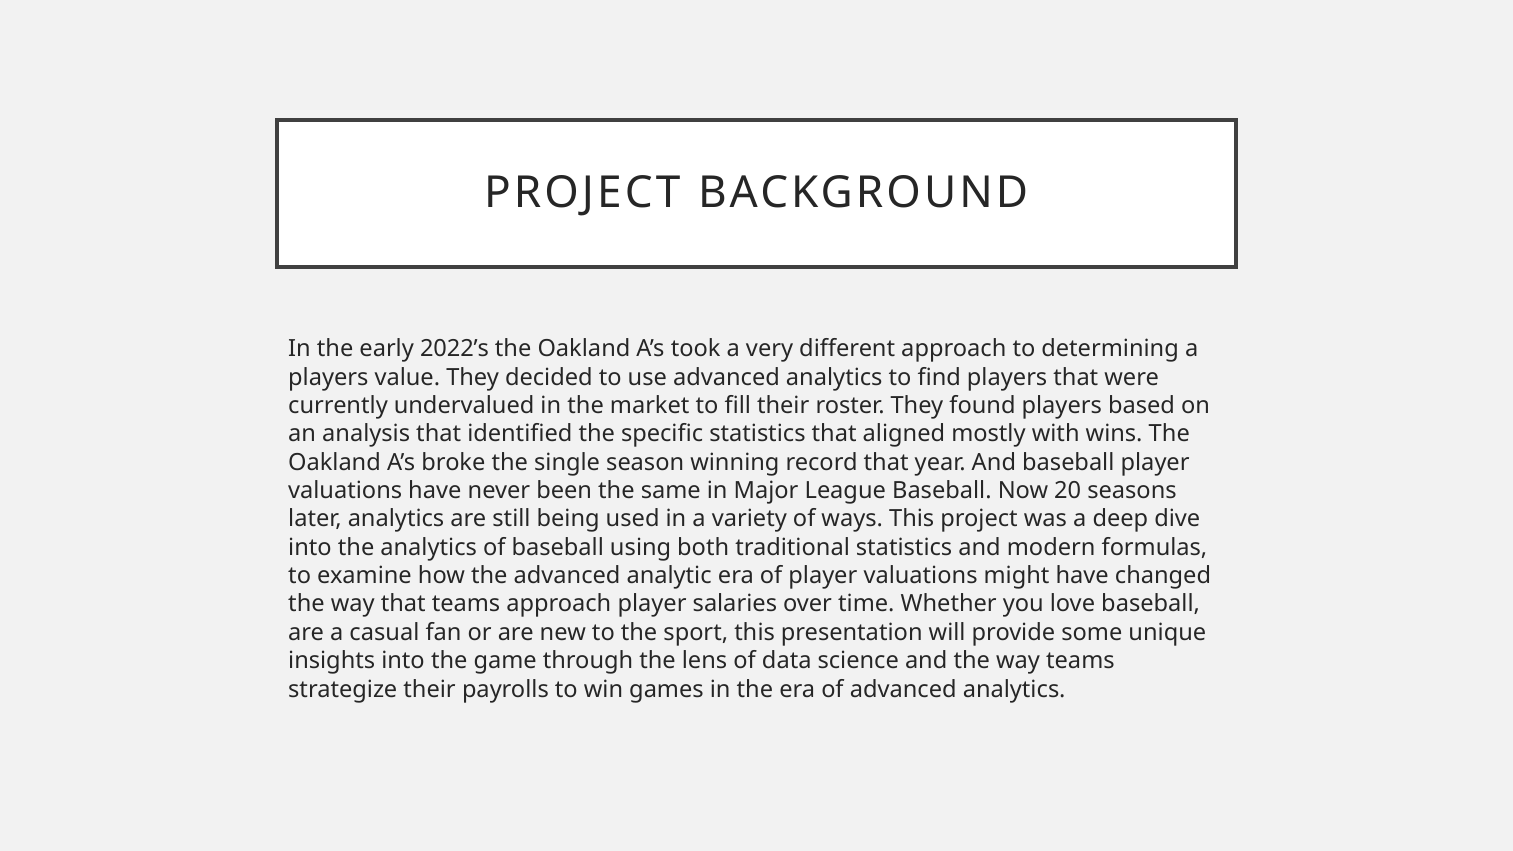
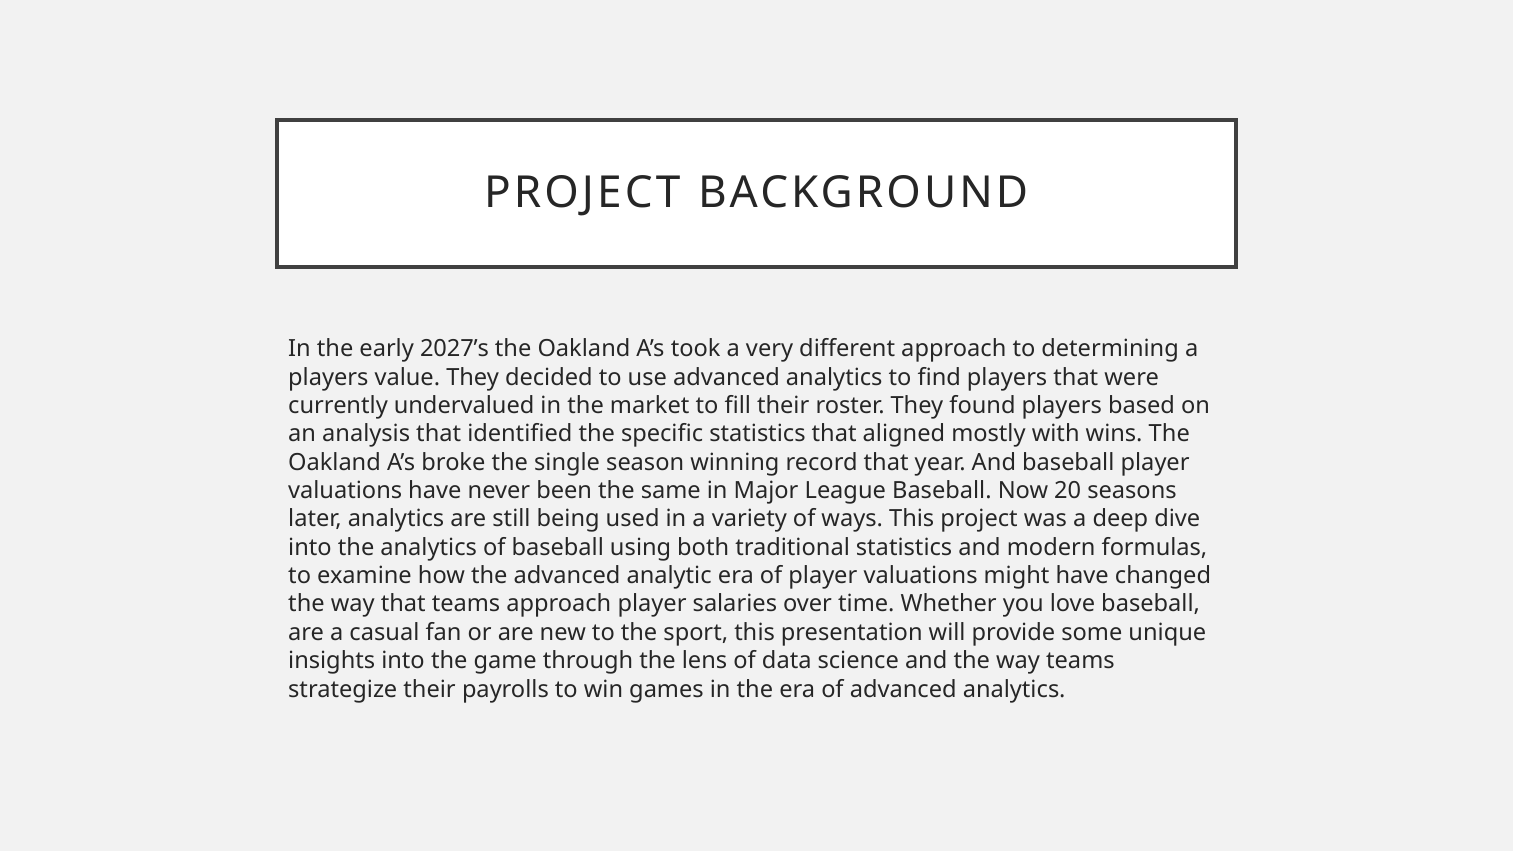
2022’s: 2022’s -> 2027’s
